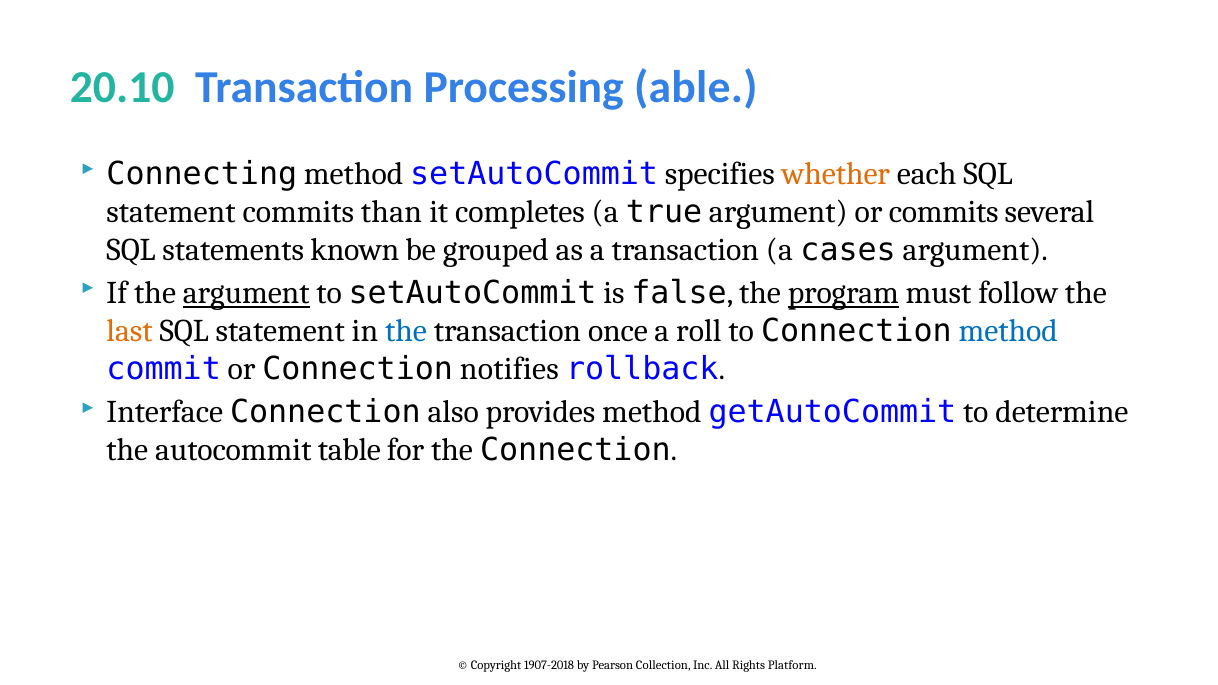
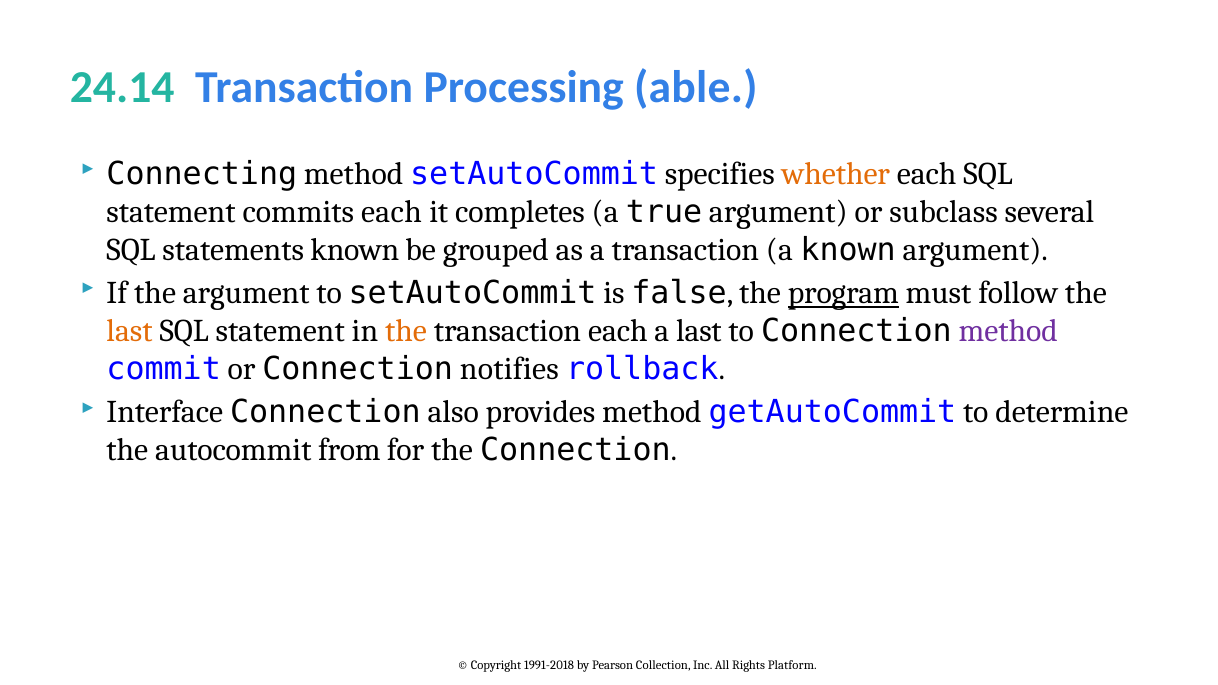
20.10: 20.10 -> 24.14
commits than: than -> each
or commits: commits -> subclass
a cases: cases -> known
argument at (246, 293) underline: present -> none
the at (406, 331) colour: blue -> orange
transaction once: once -> each
a roll: roll -> last
method at (1008, 331) colour: blue -> purple
table: table -> from
1907-2018: 1907-2018 -> 1991-2018
